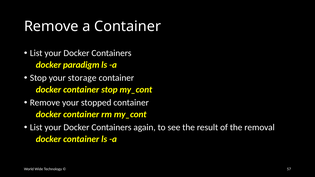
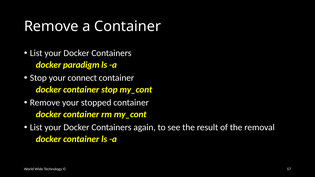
storage: storage -> connect
